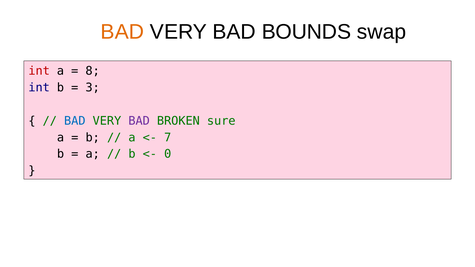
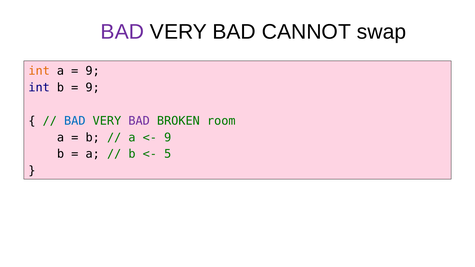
BAD at (122, 32) colour: orange -> purple
BOUNDS: BOUNDS -> CANNOT
int at (39, 71) colour: red -> orange
8 at (93, 71): 8 -> 9
3 at (93, 88): 3 -> 9
sure: sure -> room
7 at (168, 138): 7 -> 9
0: 0 -> 5
